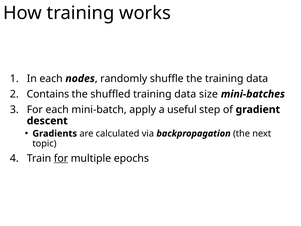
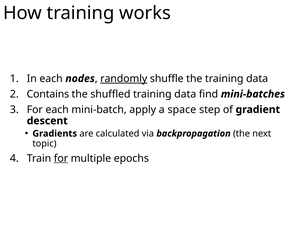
randomly underline: none -> present
size: size -> find
useful: useful -> space
